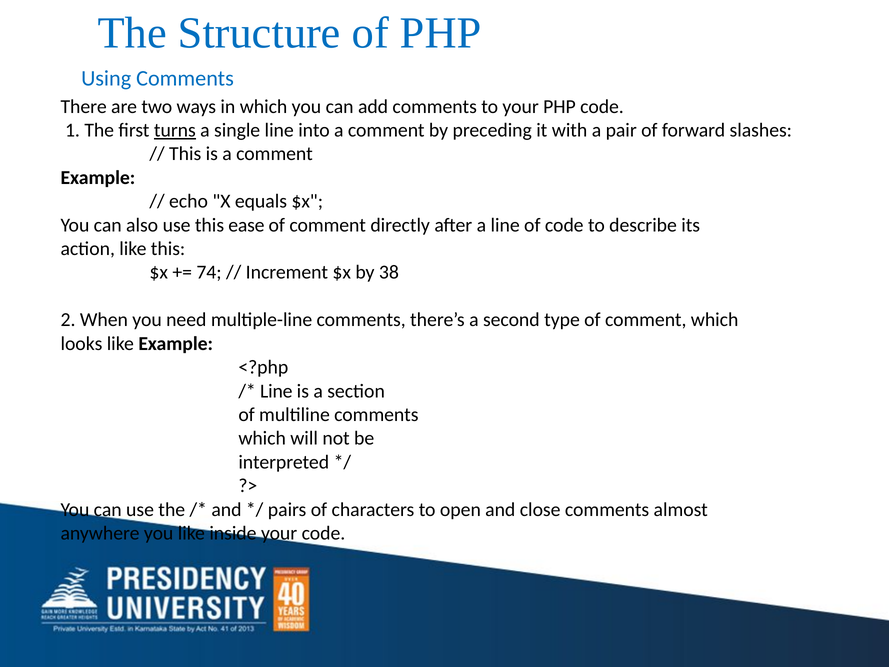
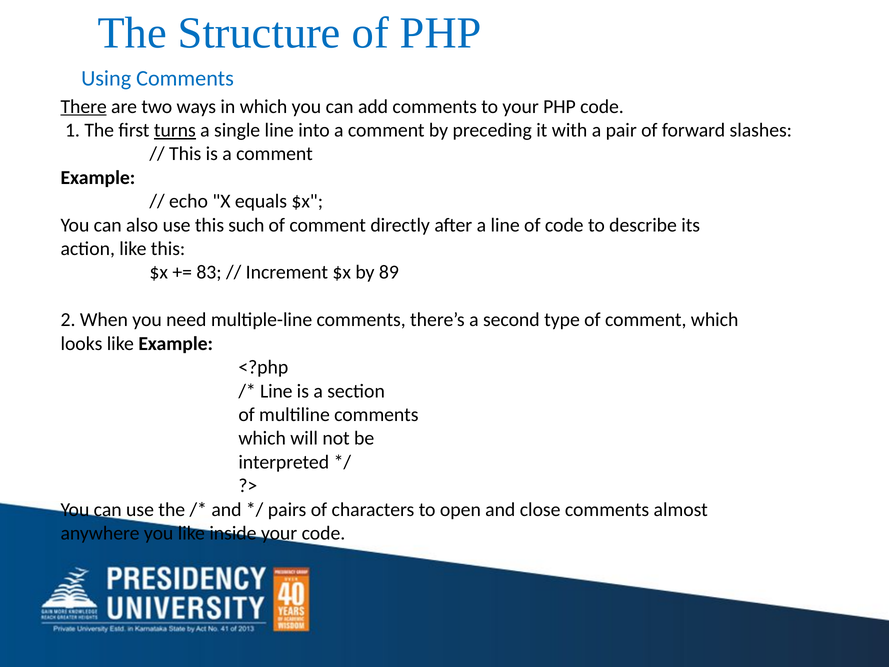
There underline: none -> present
ease: ease -> such
74: 74 -> 83
38: 38 -> 89
